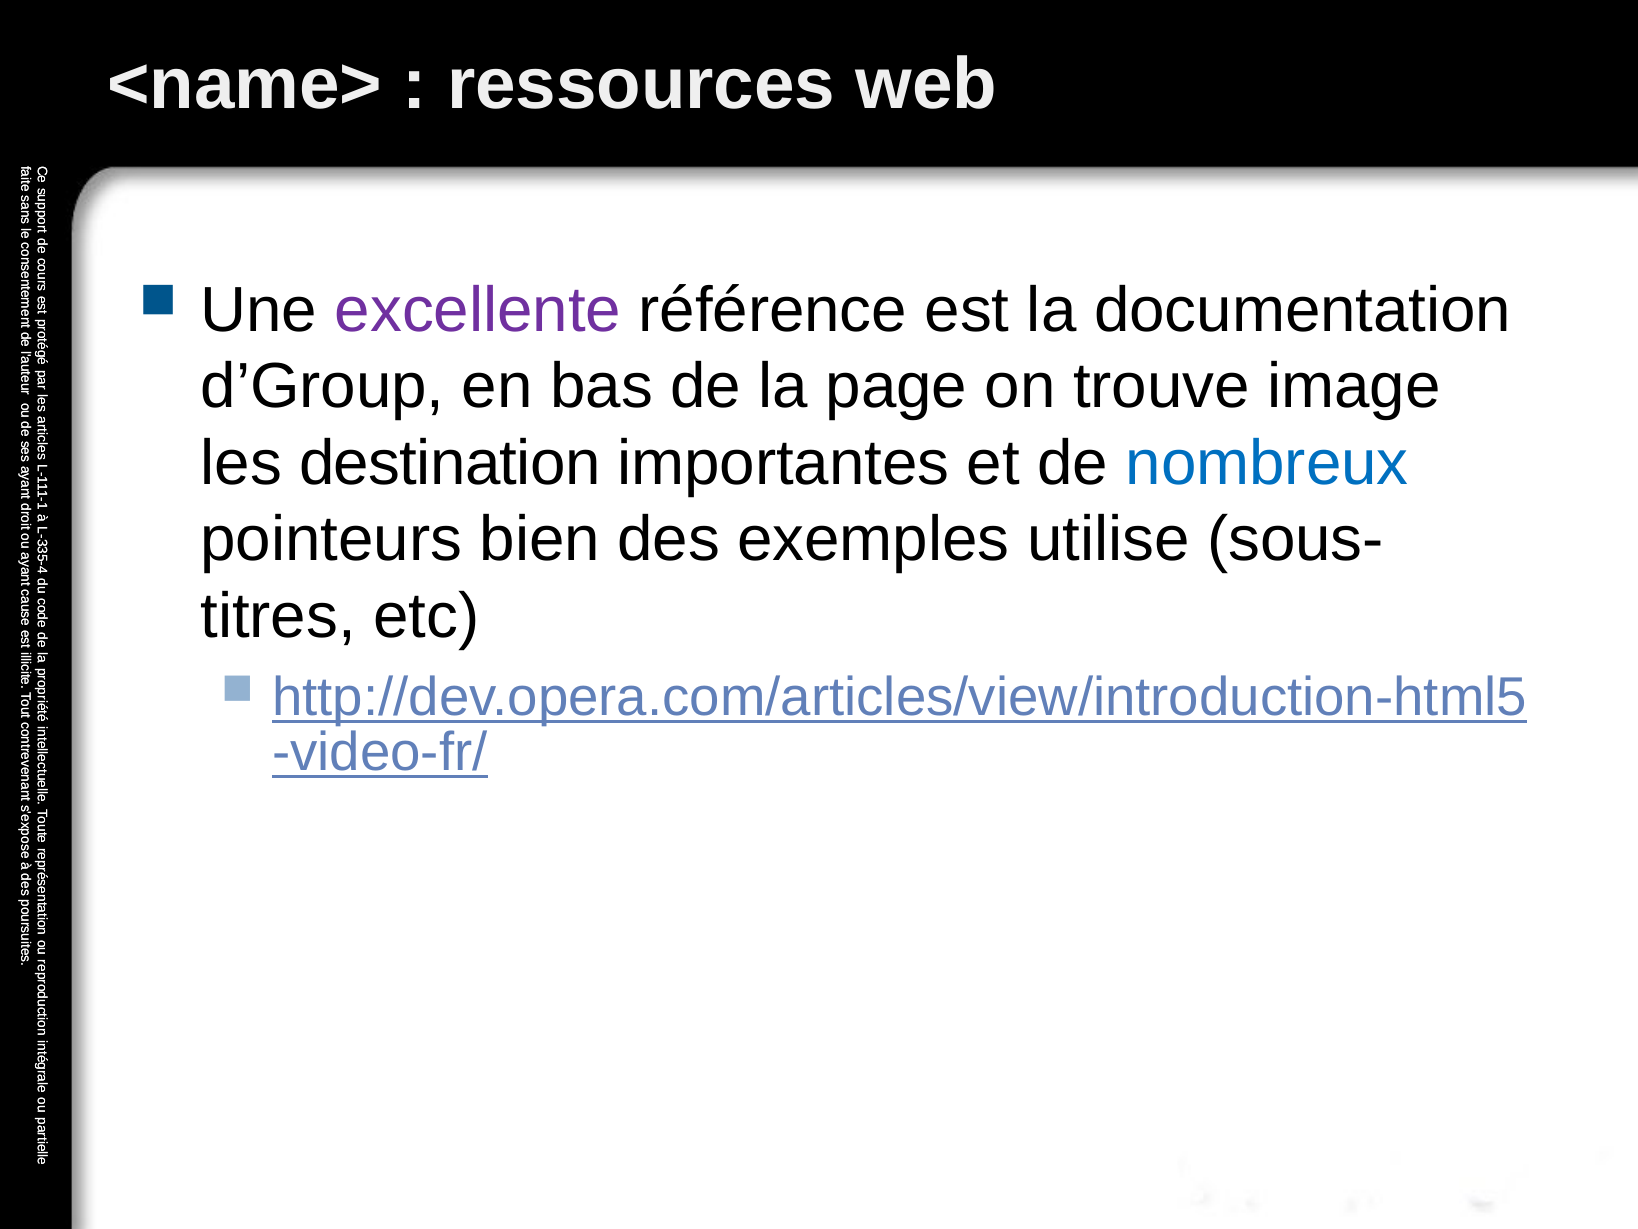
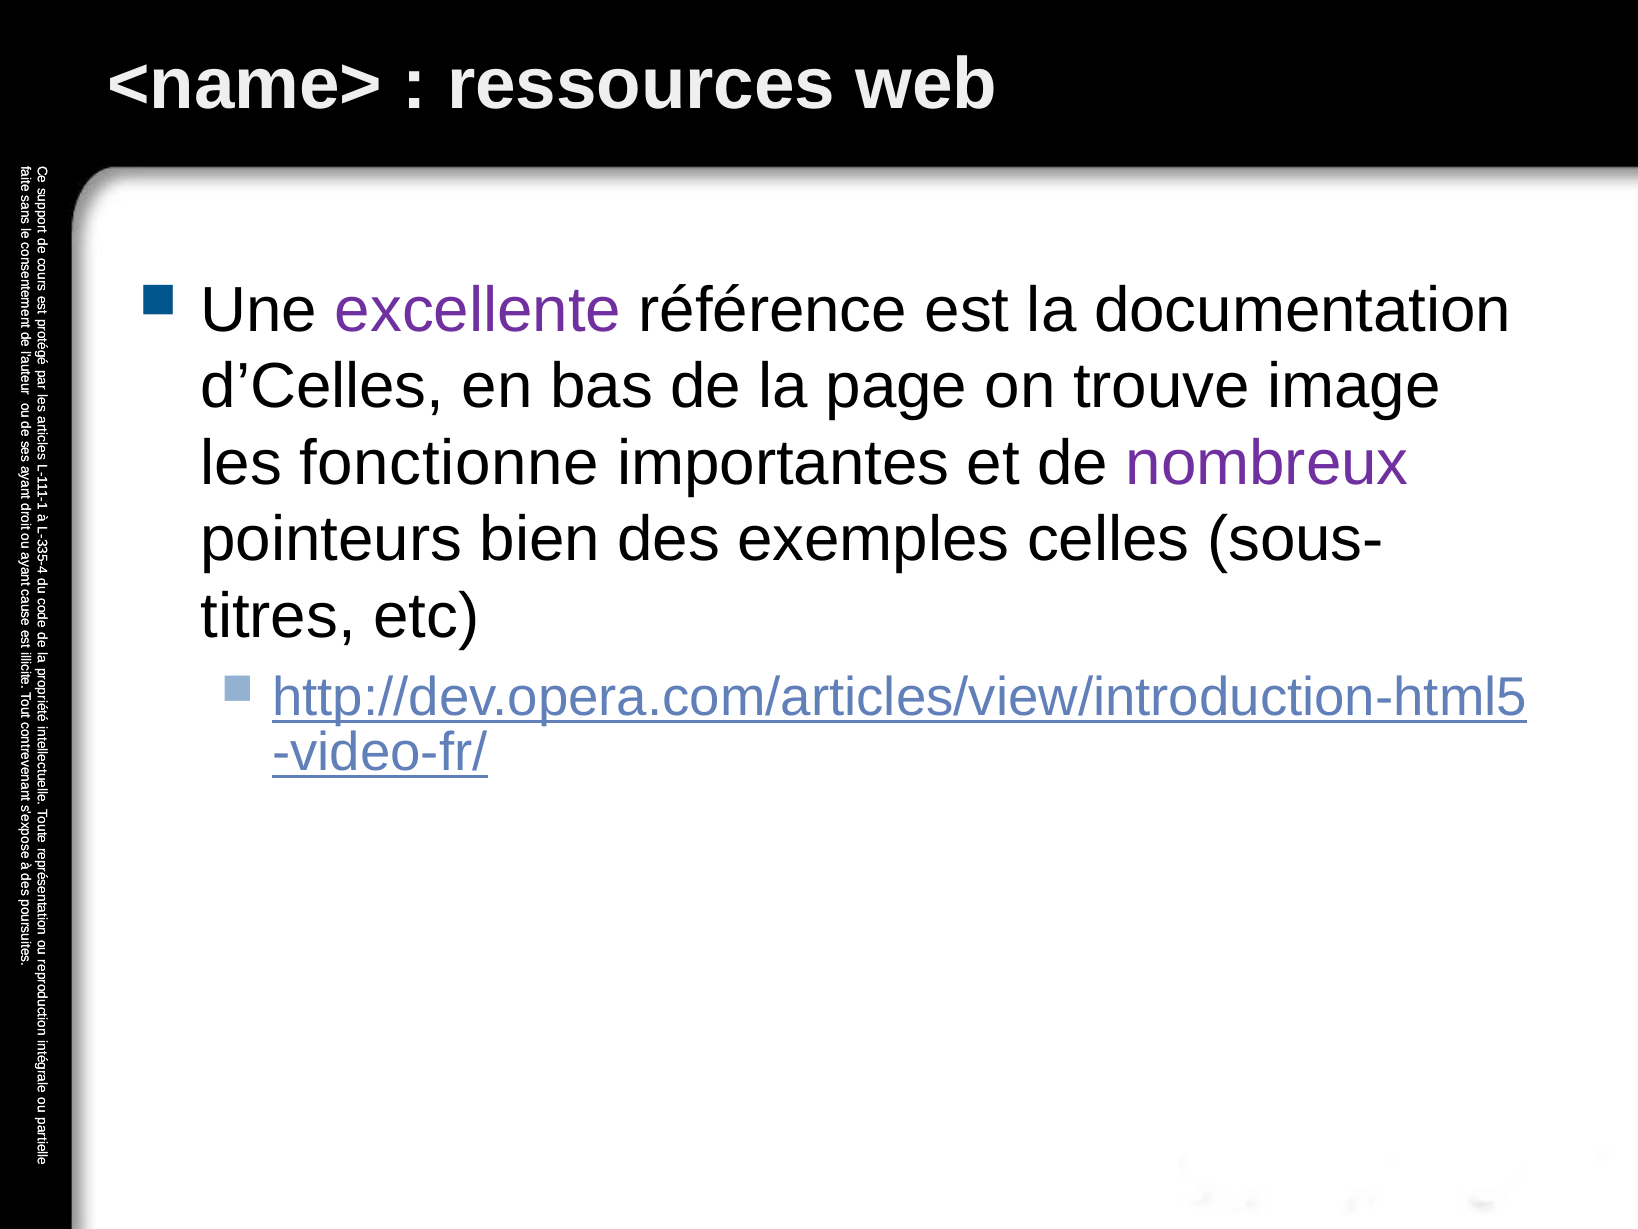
d’Group: d’Group -> d’Celles
destination: destination -> fonctionne
nombreux colour: blue -> purple
utilise: utilise -> celles
